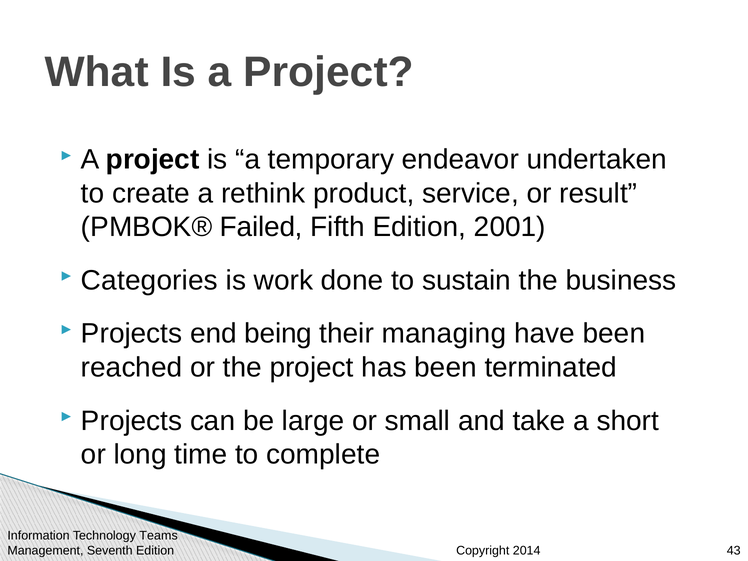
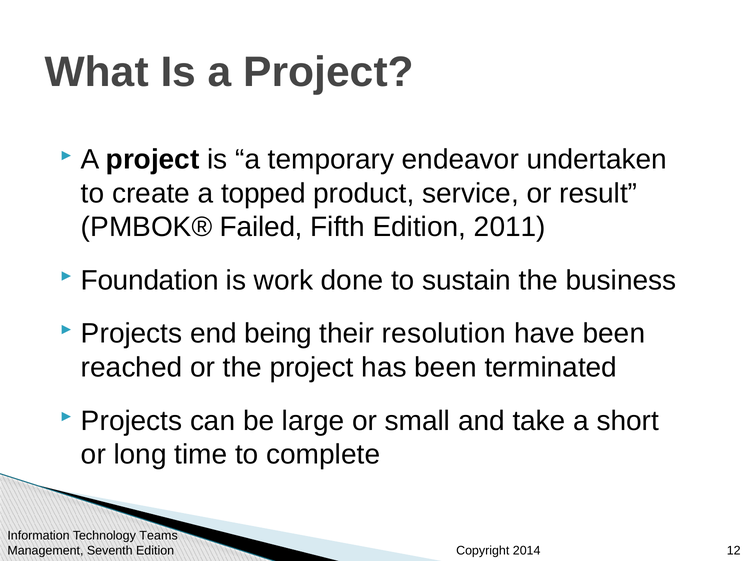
rethink: rethink -> topped
2001: 2001 -> 2011
Categories: Categories -> Foundation
managing: managing -> resolution
43: 43 -> 12
